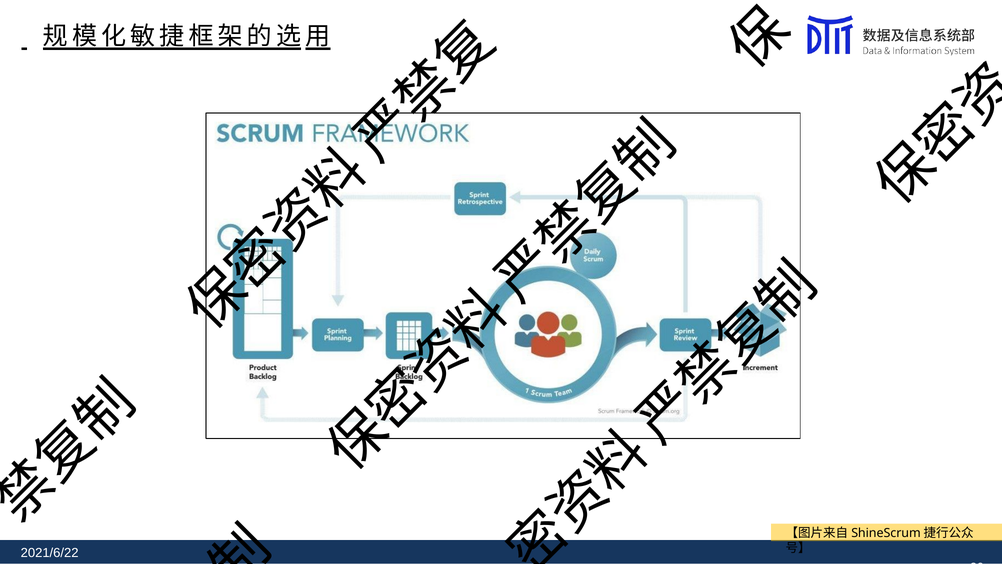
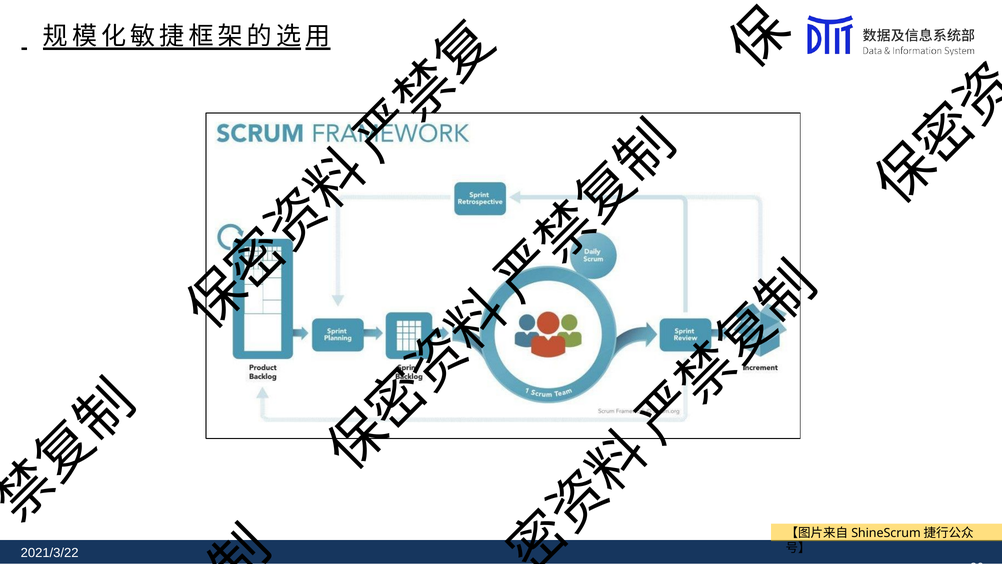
2021/6/22: 2021/6/22 -> 2021/3/22
